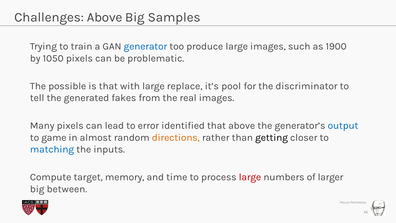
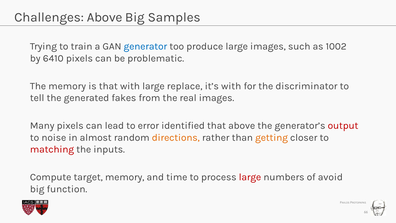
1900: 1900 -> 1002
1050: 1050 -> 6410
The possible: possible -> memory
it’s pool: pool -> with
output colour: blue -> red
game: game -> noise
getting colour: black -> orange
matching colour: blue -> red
larger: larger -> avoid
between: between -> function
